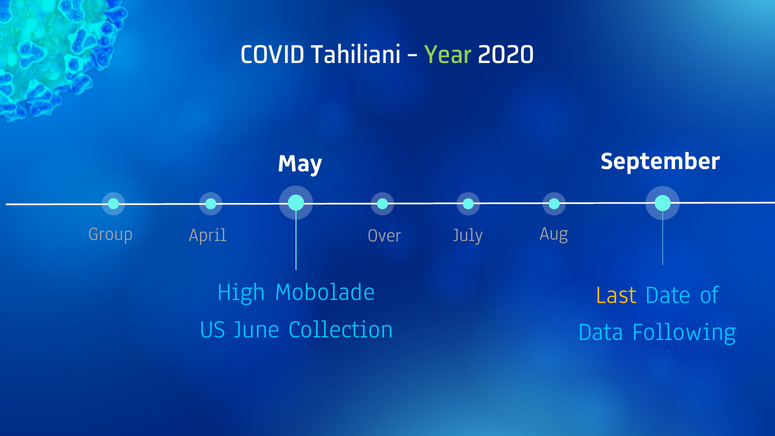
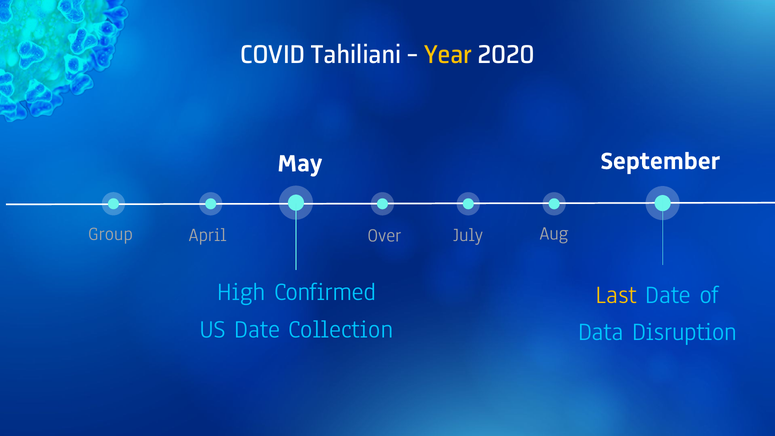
Year colour: light green -> yellow
Mobolade: Mobolade -> Confirmed
US June: June -> Date
Following: Following -> Disruption
